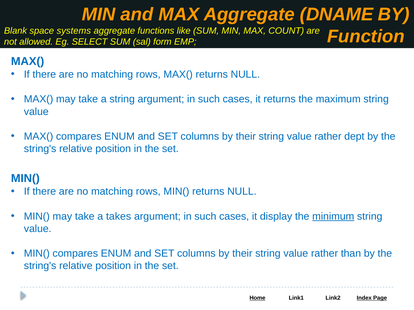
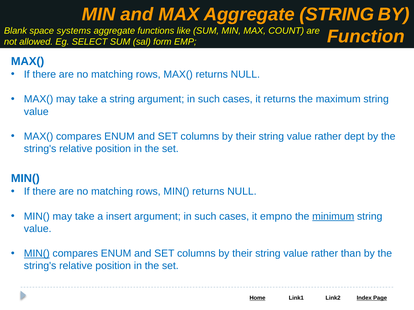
Aggregate DNAME: DNAME -> STRING
takes: takes -> insert
display: display -> empno
MIN( at (37, 254) underline: none -> present
